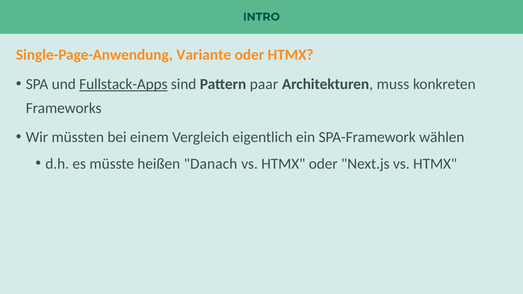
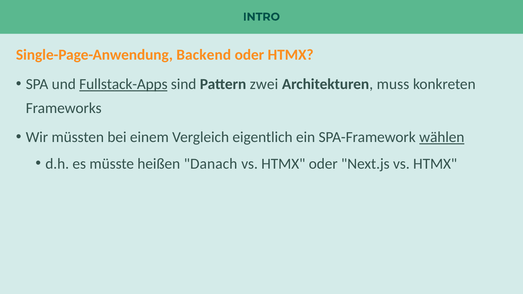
Variante: Variante -> Backend
paar: paar -> zwei
wählen underline: none -> present
